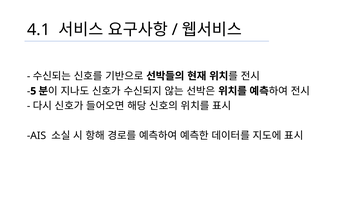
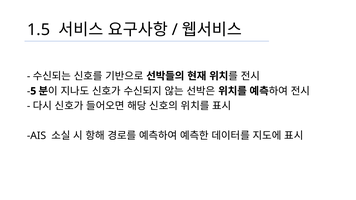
4.1: 4.1 -> 1.5
